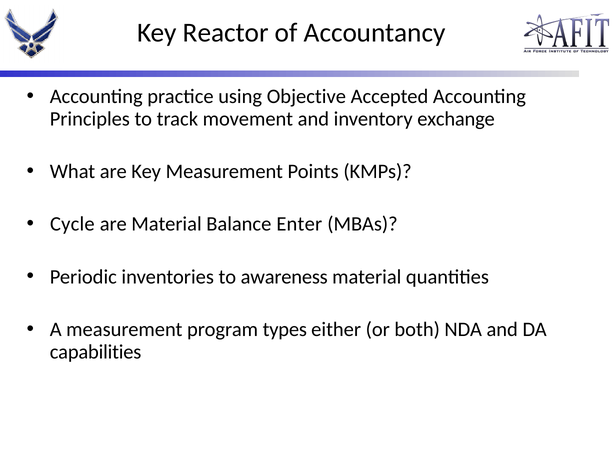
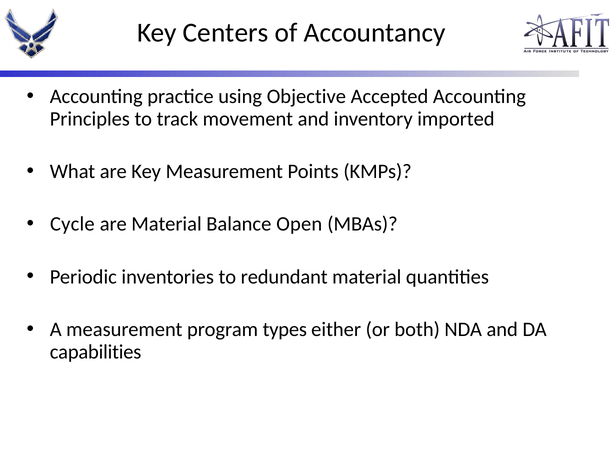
Reactor: Reactor -> Centers
exchange: exchange -> imported
Enter: Enter -> Open
awareness: awareness -> redundant
